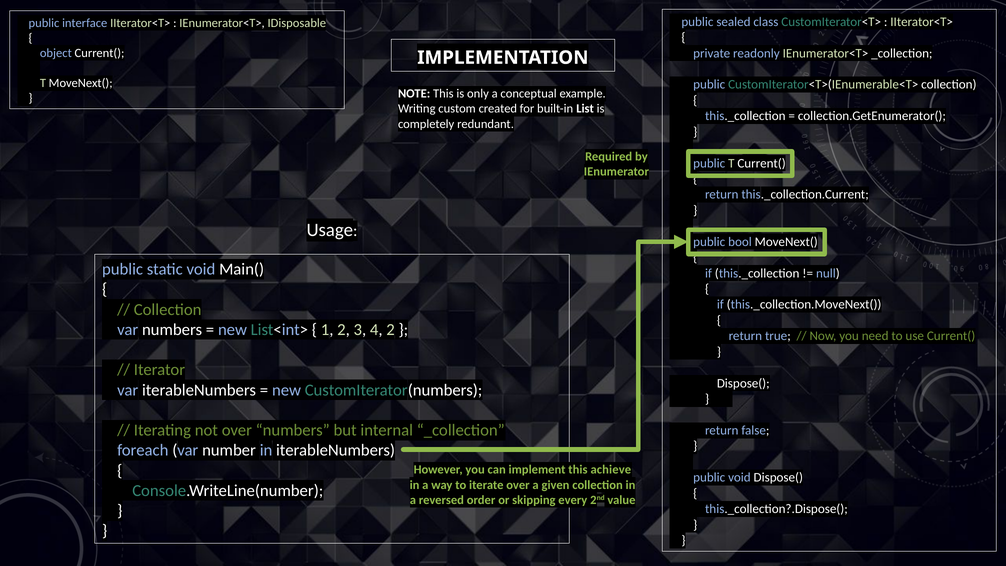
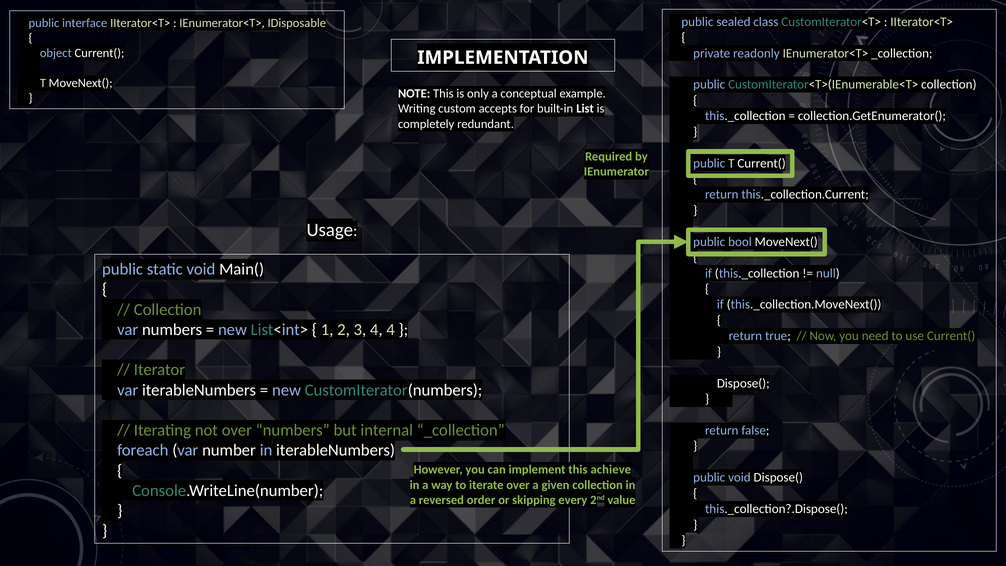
created: created -> accepts
4 2: 2 -> 4
